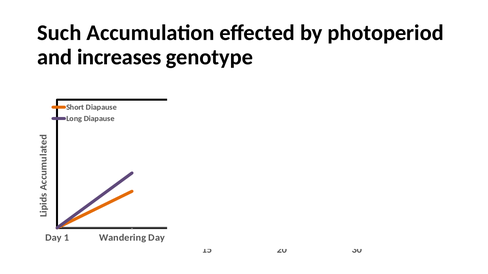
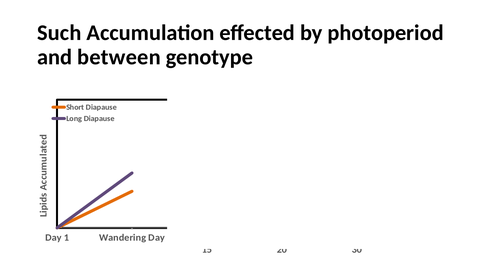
increases: increases -> between
